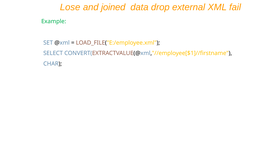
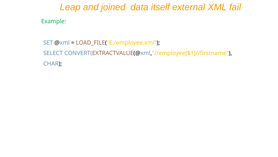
Lose: Lose -> Leap
drop: drop -> itself
